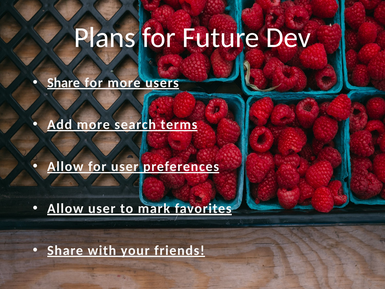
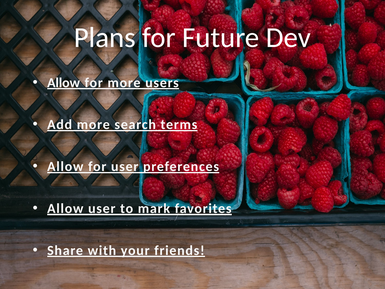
Share at (64, 83): Share -> Allow
